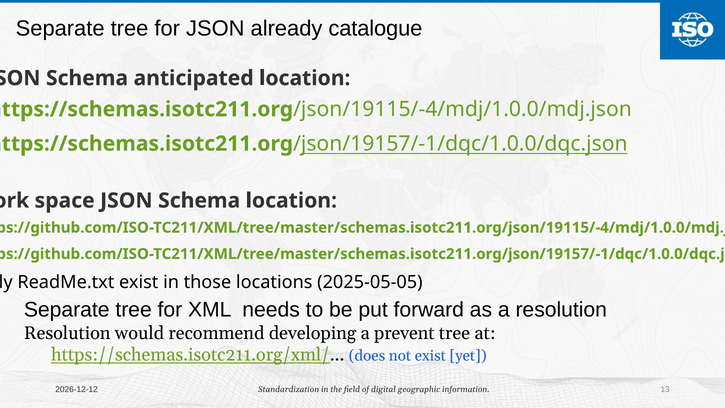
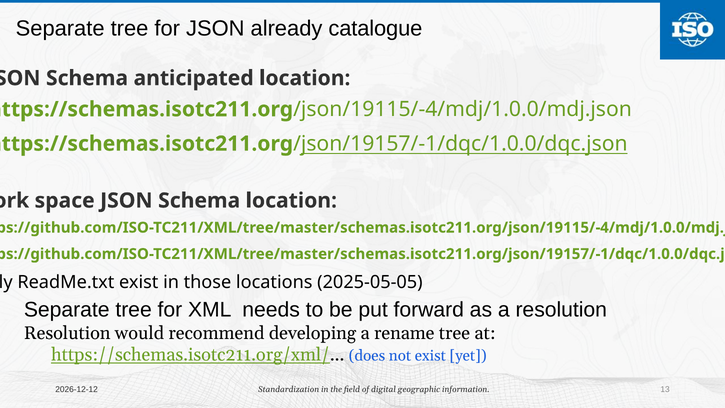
prevent: prevent -> rename
